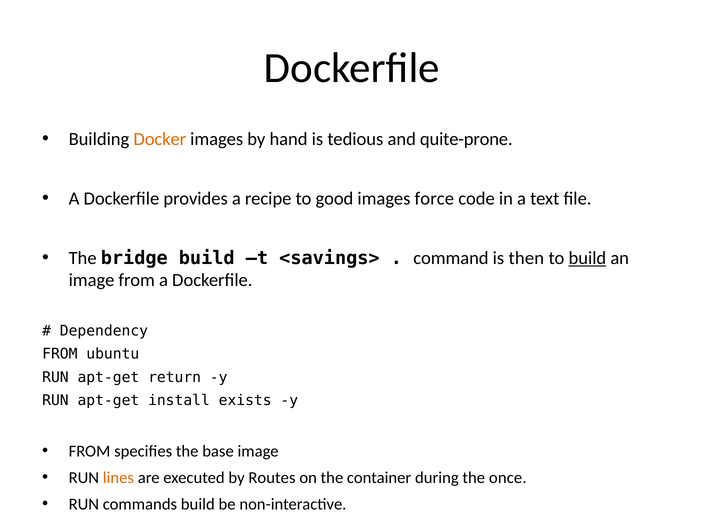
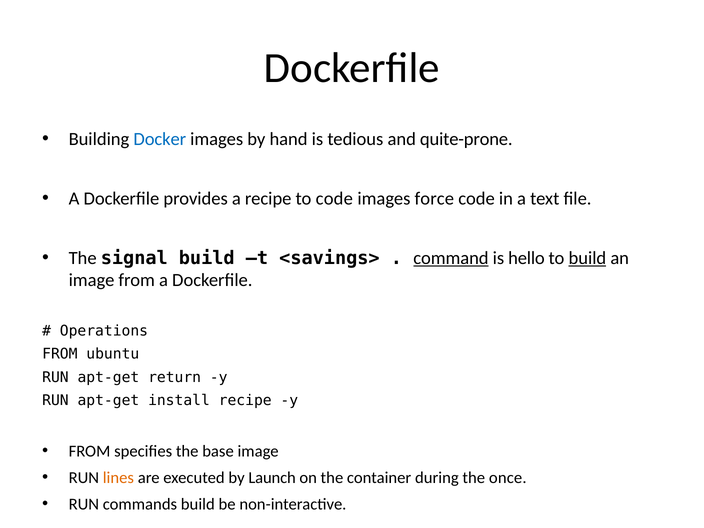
Docker colour: orange -> blue
to good: good -> code
bridge: bridge -> signal
command underline: none -> present
then: then -> hello
Dependency: Dependency -> Operations
install exists: exists -> recipe
Routes: Routes -> Launch
